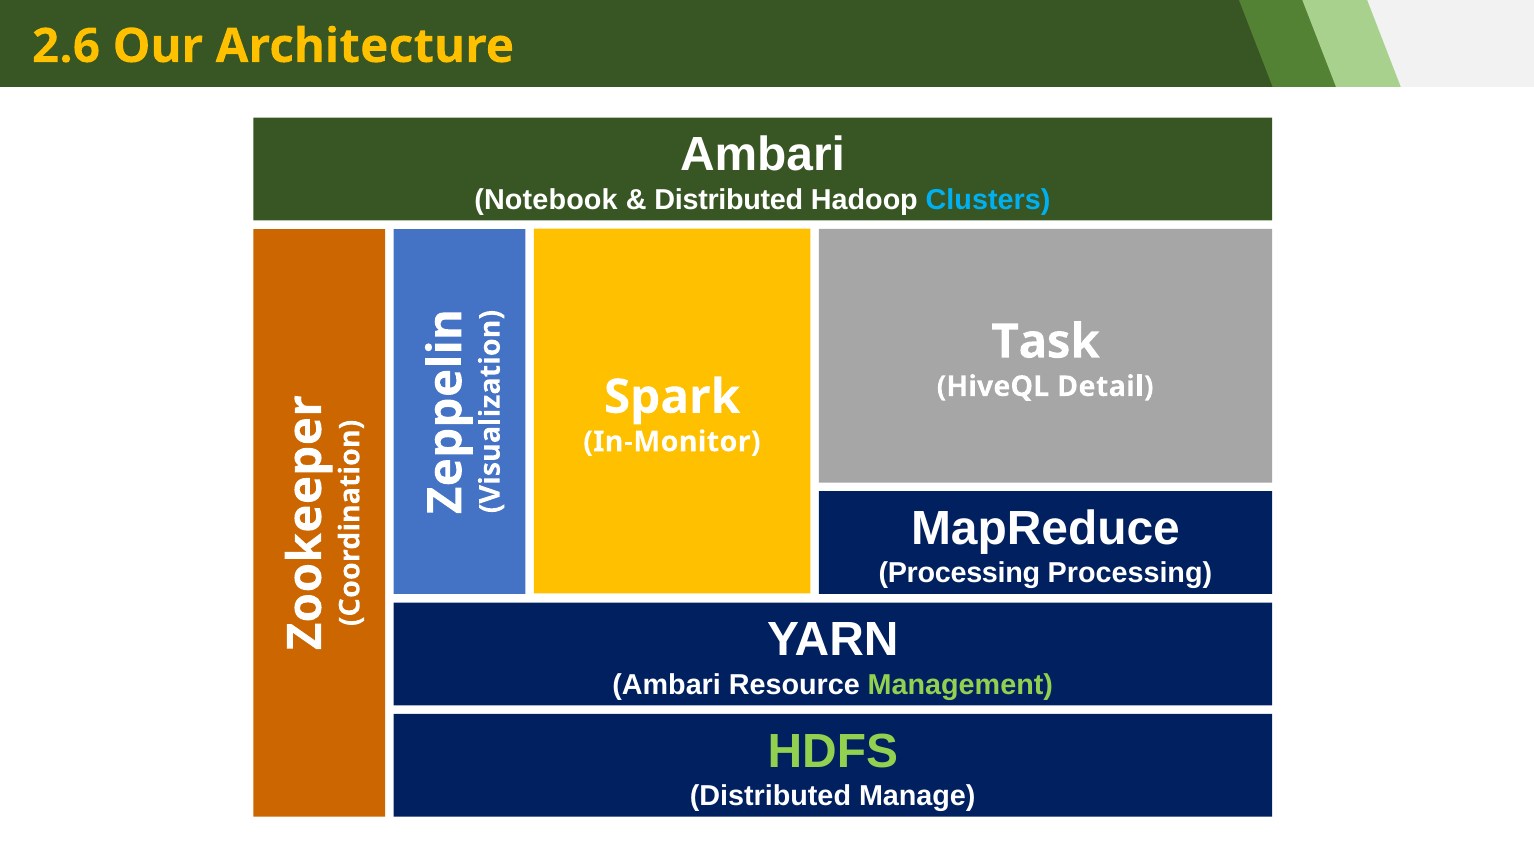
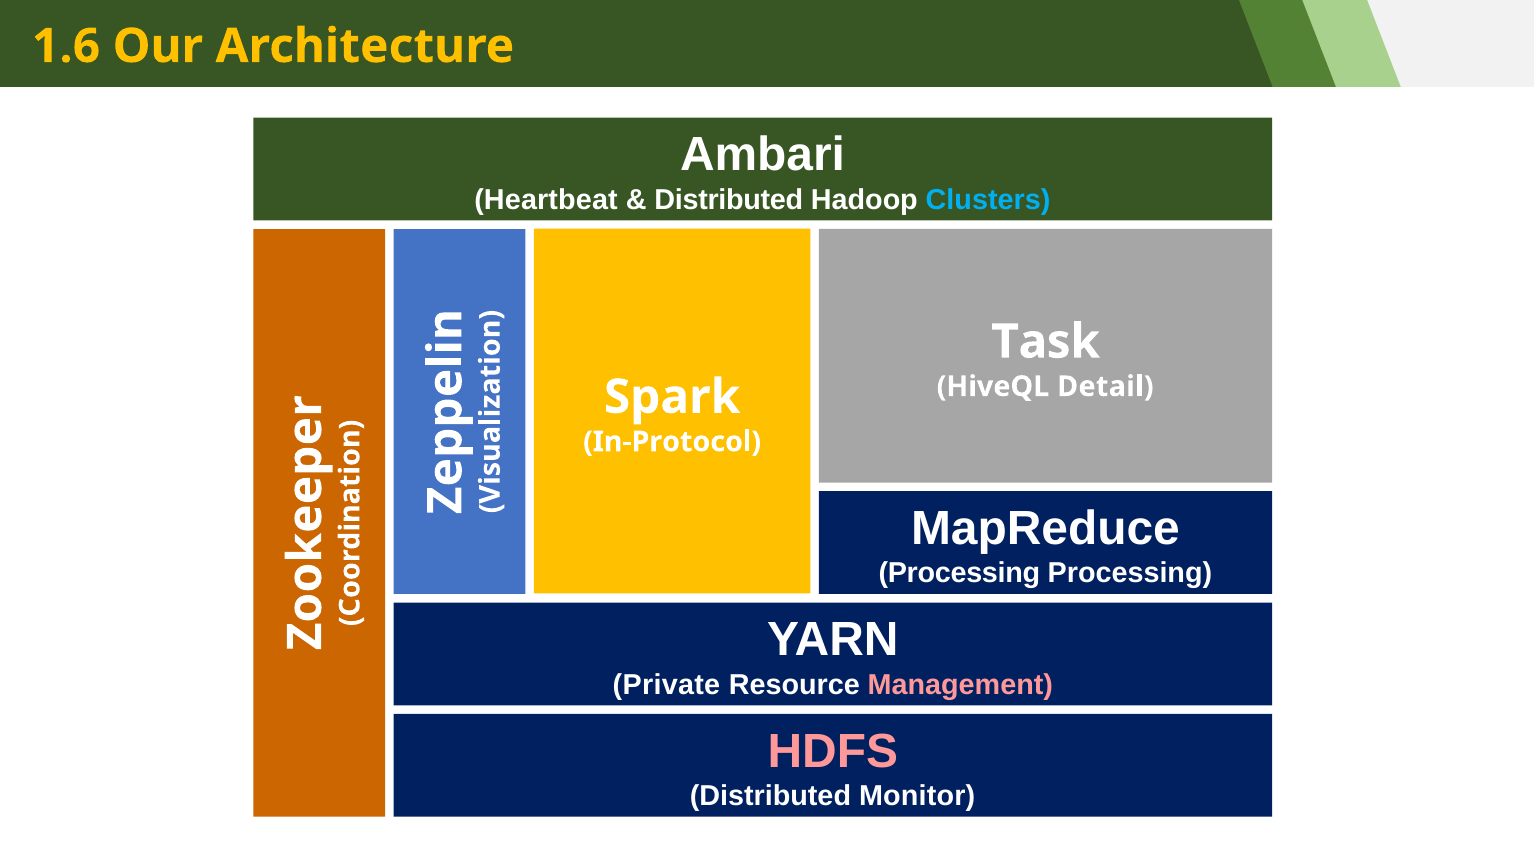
2.6: 2.6 -> 1.6
Notebook: Notebook -> Heartbeat
In-Monitor: In-Monitor -> In-Protocol
Ambari at (667, 685): Ambari -> Private
Management colour: light green -> pink
HDFS colour: light green -> pink
Manage: Manage -> Monitor
